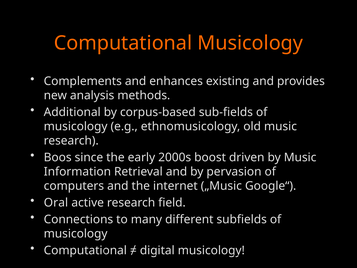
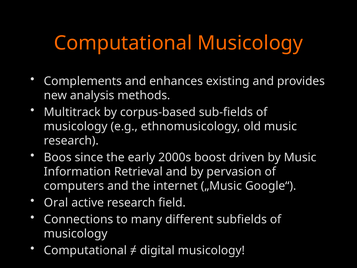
Additional: Additional -> Multitrack
